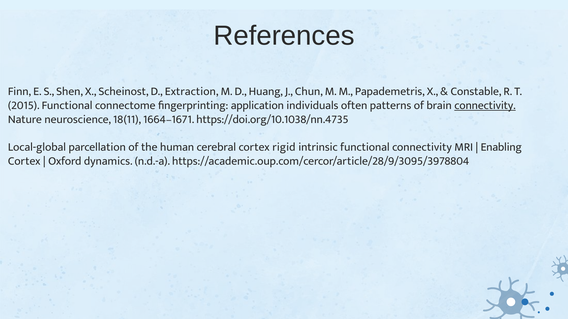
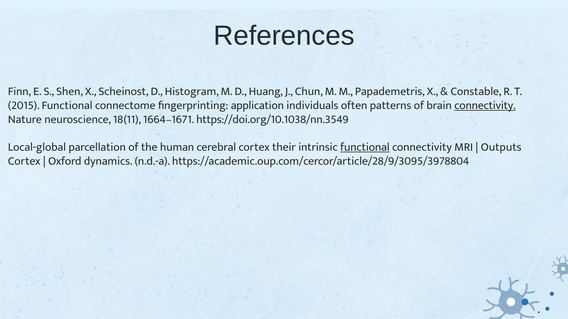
Extraction: Extraction -> Histogram
https://doi.org/10.1038/nn.4735: https://doi.org/10.1038/nn.4735 -> https://doi.org/10.1038/nn.3549
rigid: rigid -> their
functional at (365, 147) underline: none -> present
Enabling: Enabling -> Outputs
